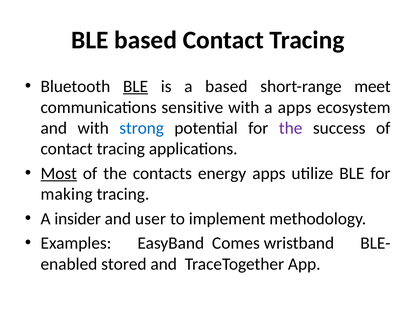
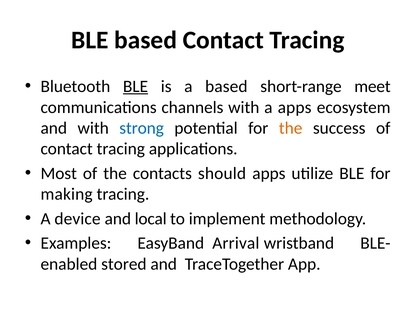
sensitive: sensitive -> channels
the at (291, 128) colour: purple -> orange
Most underline: present -> none
energy: energy -> should
insider: insider -> device
user: user -> local
Comes: Comes -> Arrival
